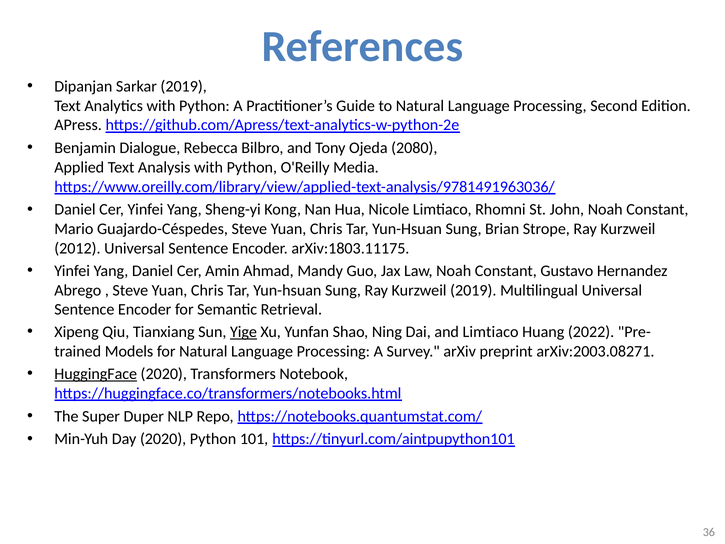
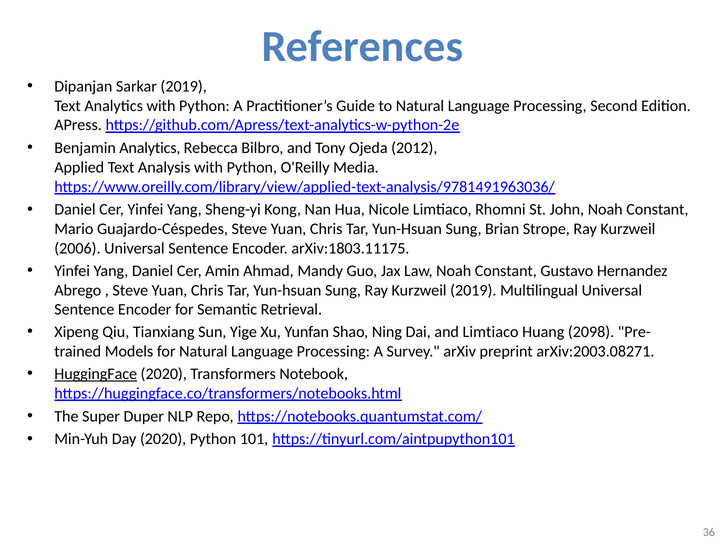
Benjamin Dialogue: Dialogue -> Analytics
2080: 2080 -> 2012
2012: 2012 -> 2006
Yige underline: present -> none
2022: 2022 -> 2098
